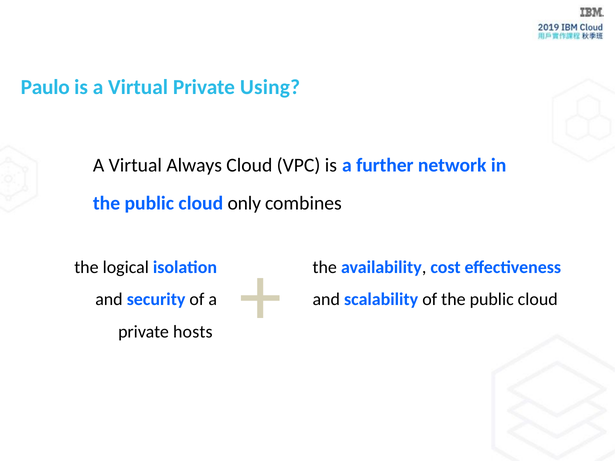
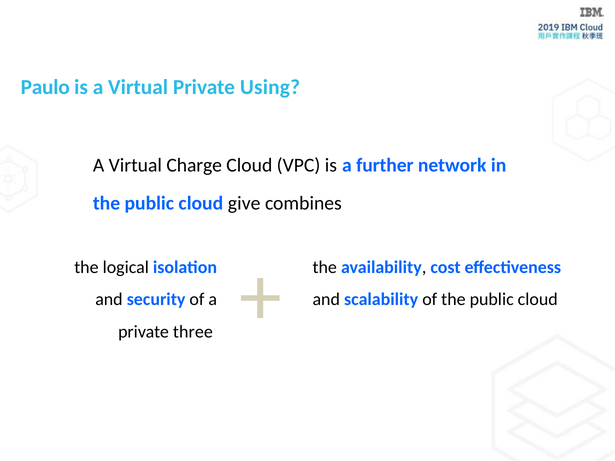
Always: Always -> Charge
only: only -> give
hosts: hosts -> three
